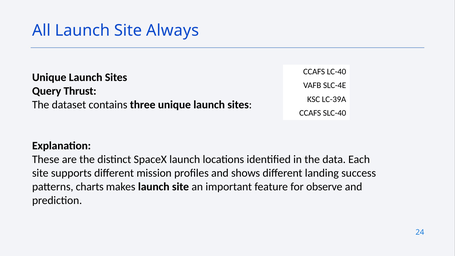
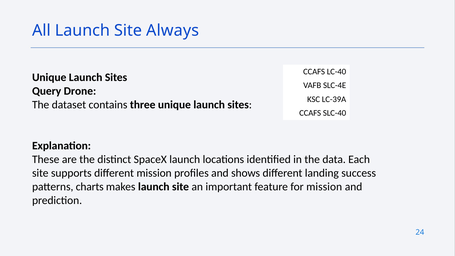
Thrust: Thrust -> Drone
for observe: observe -> mission
